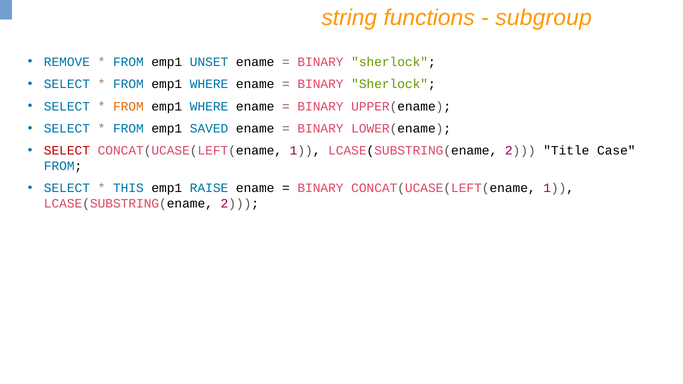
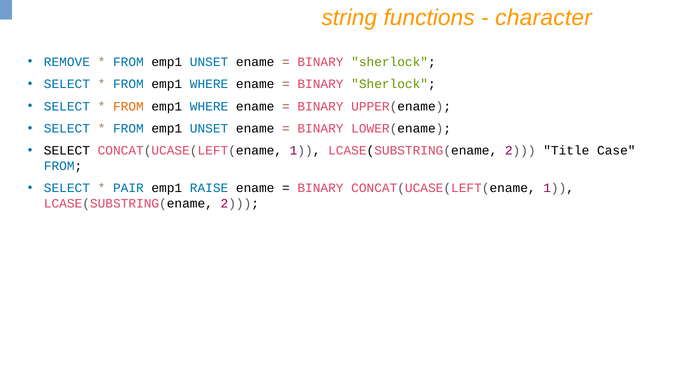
subgroup: subgroup -> character
SAVED at (209, 129): SAVED -> UNSET
SELECT at (67, 151) colour: red -> black
THIS: THIS -> PAIR
